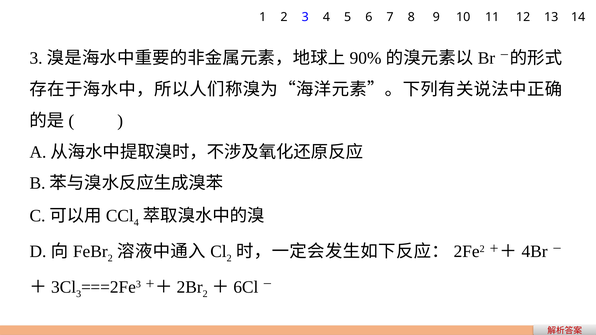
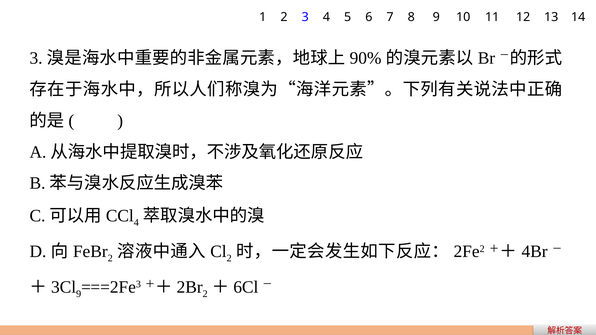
3 at (79, 294): 3 -> 9
